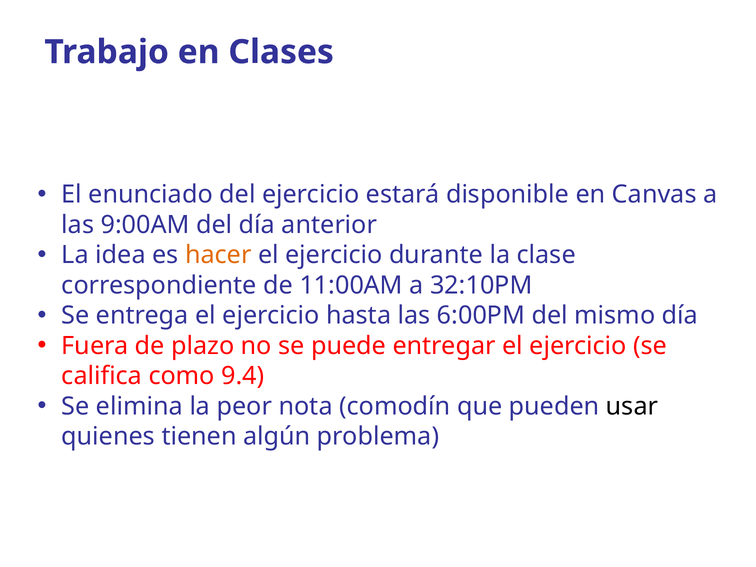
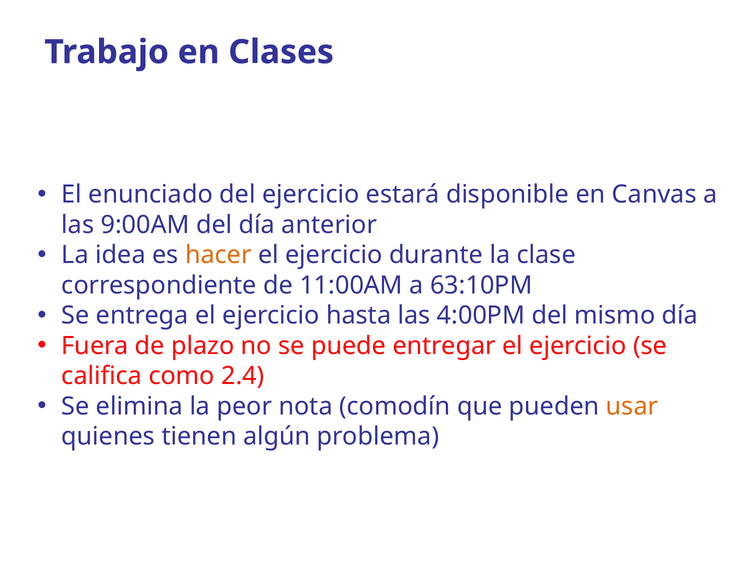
32:10PM: 32:10PM -> 63:10PM
6:00PM: 6:00PM -> 4:00PM
9.4: 9.4 -> 2.4
usar colour: black -> orange
